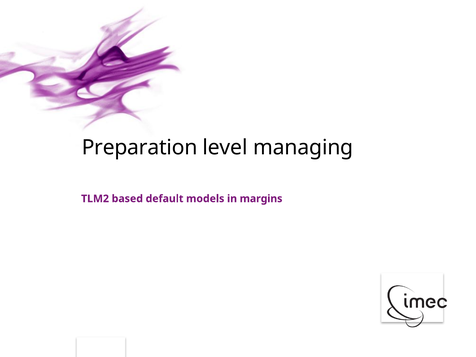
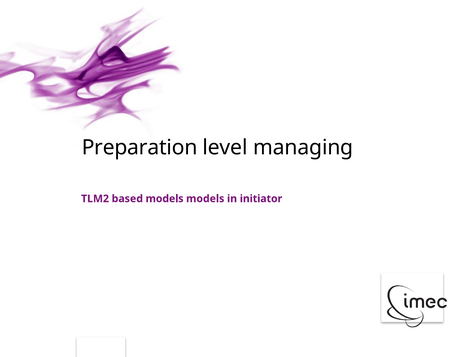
based default: default -> models
margins: margins -> initiator
